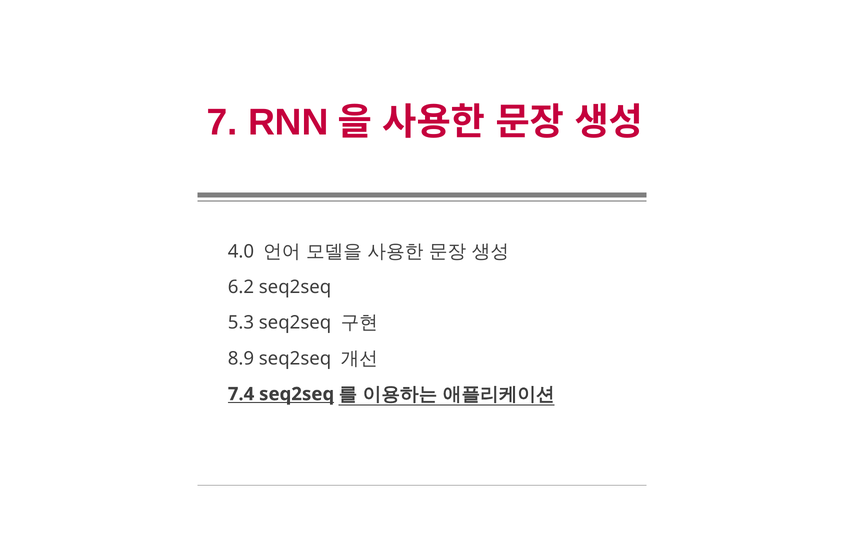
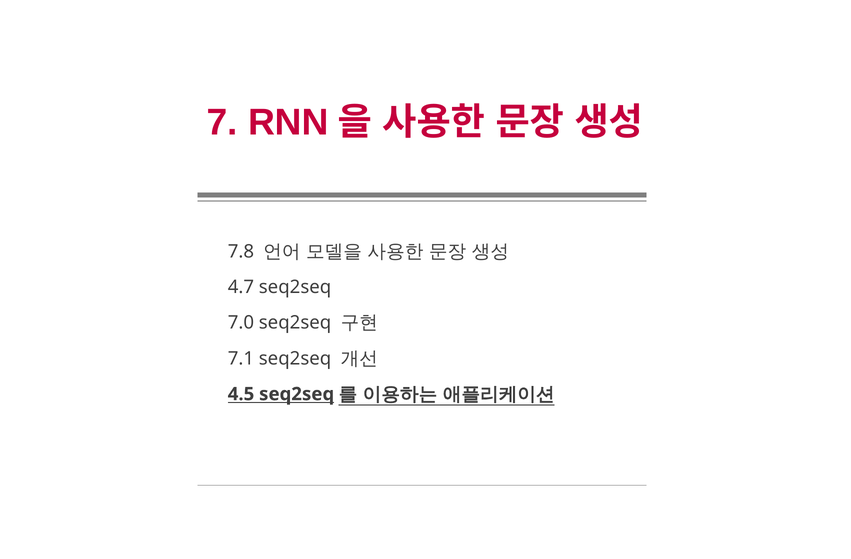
4.0: 4.0 -> 7.8
6.2: 6.2 -> 4.7
5.3: 5.3 -> 7.0
8.9: 8.9 -> 7.1
7.4: 7.4 -> 4.5
